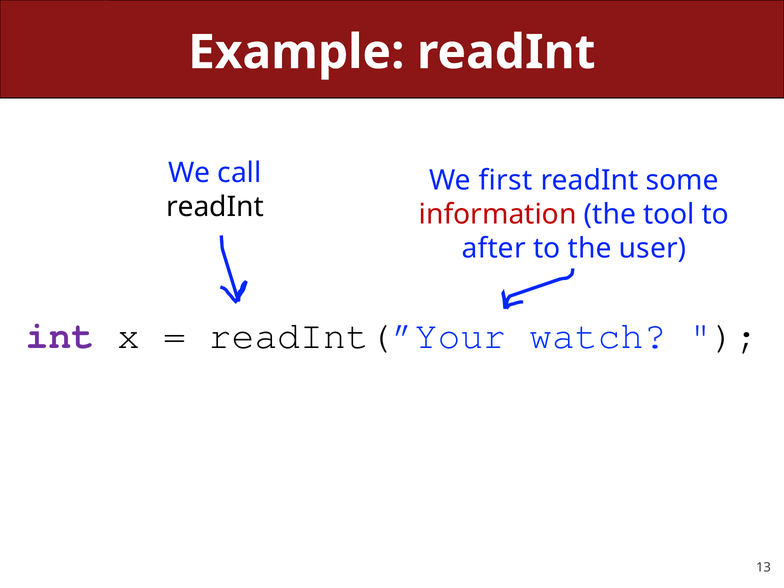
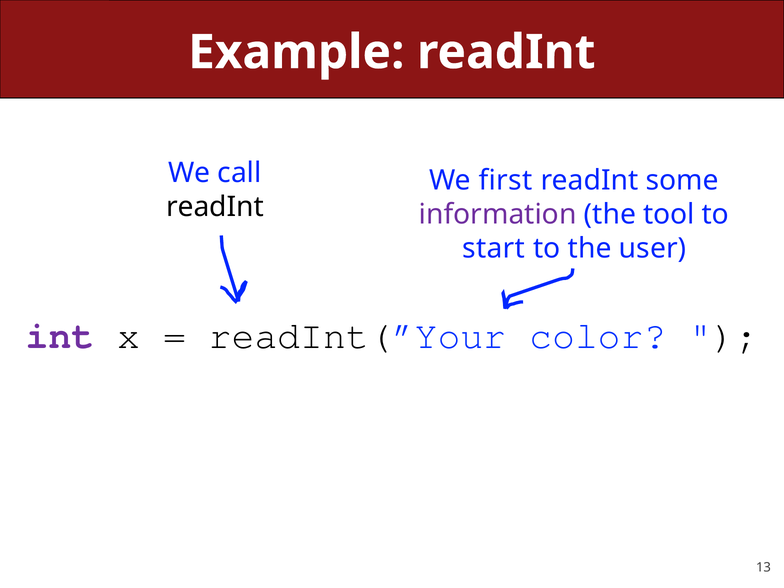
information colour: red -> purple
after: after -> start
watch: watch -> color
